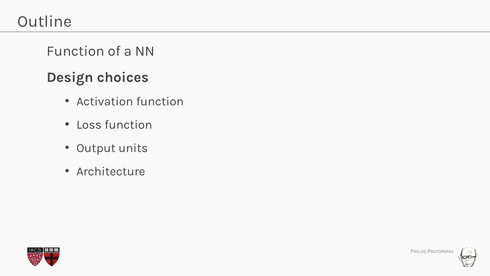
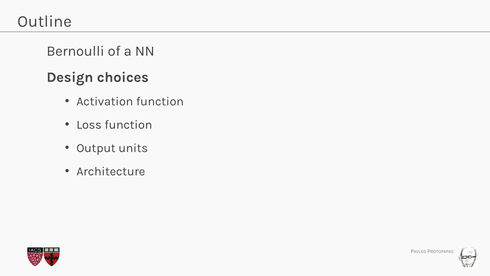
Function at (75, 51): Function -> Bernoulli
